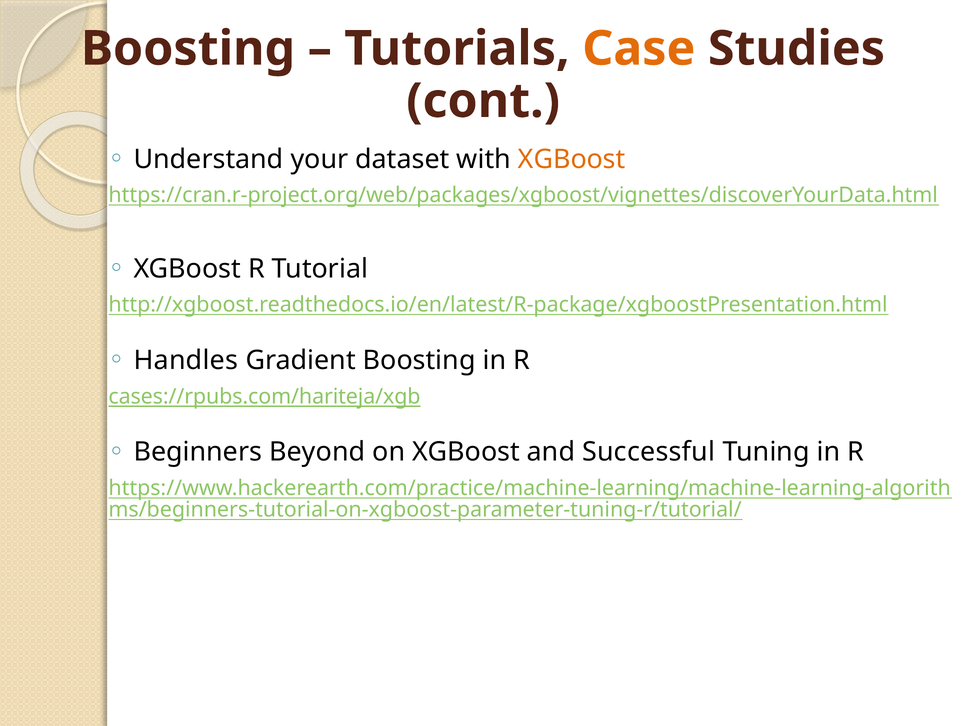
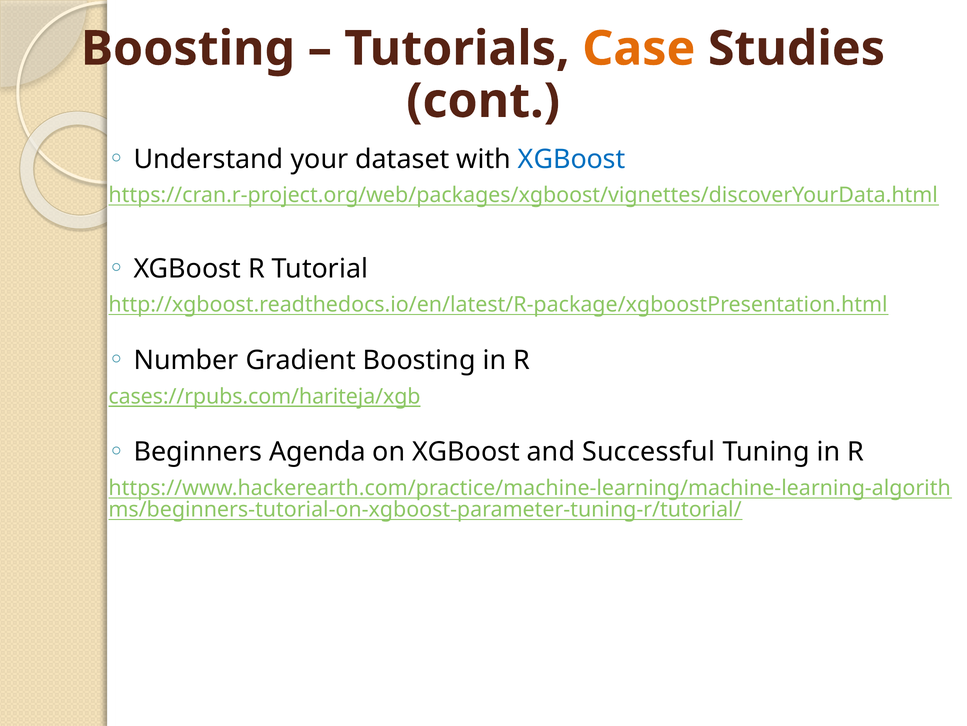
XGBoost at (572, 159) colour: orange -> blue
Handles: Handles -> Number
Beyond: Beyond -> Agenda
